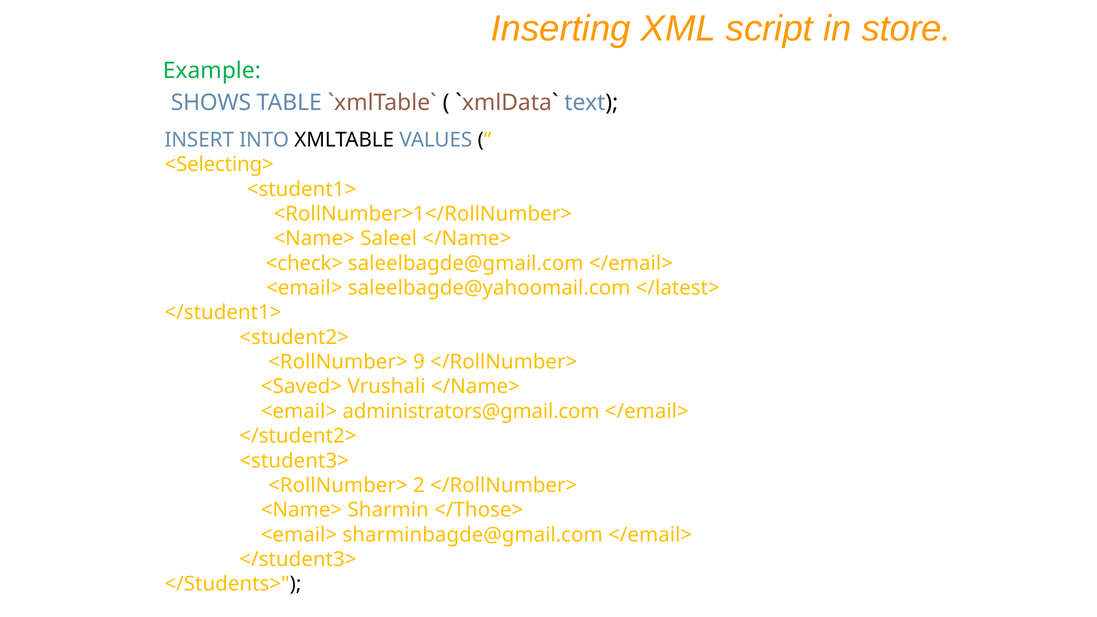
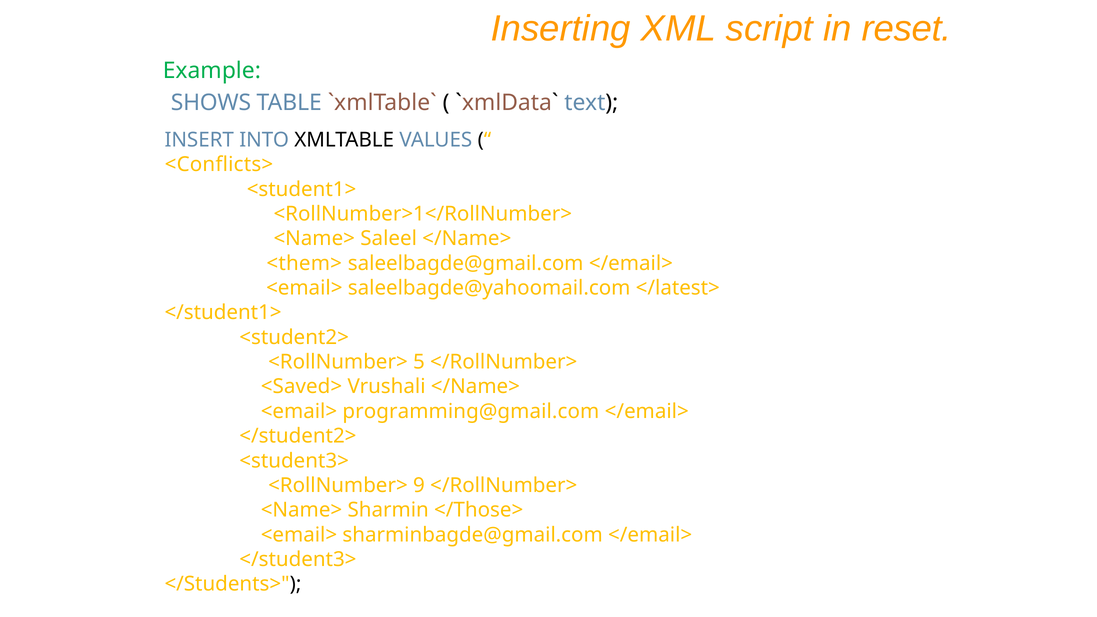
store: store -> reset
<Selecting>: <Selecting> -> <Conflicts>
<check>: <check> -> <them>
9: 9 -> 5
administrators@gmail.com: administrators@gmail.com -> programming@gmail.com
2: 2 -> 9
